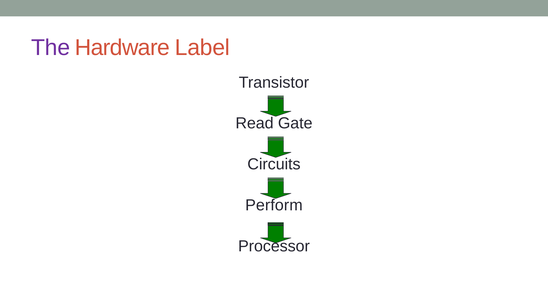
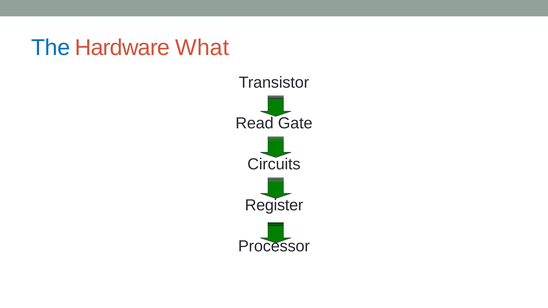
The colour: purple -> blue
Label: Label -> What
Perform: Perform -> Register
